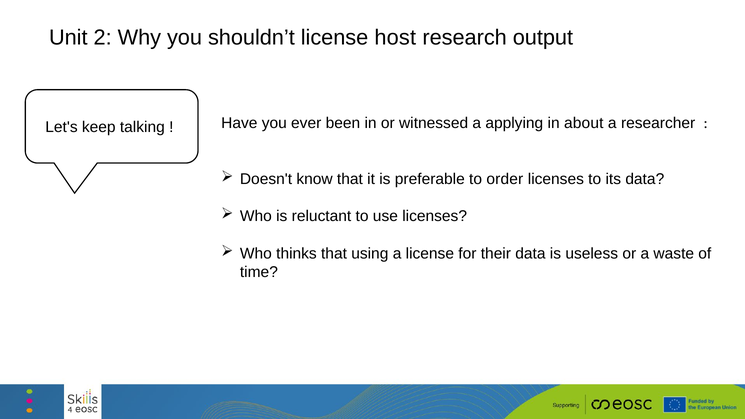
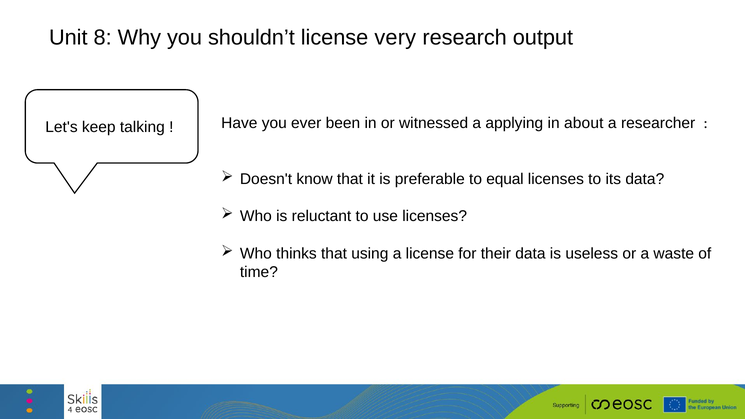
2: 2 -> 8
host: host -> very
order: order -> equal
